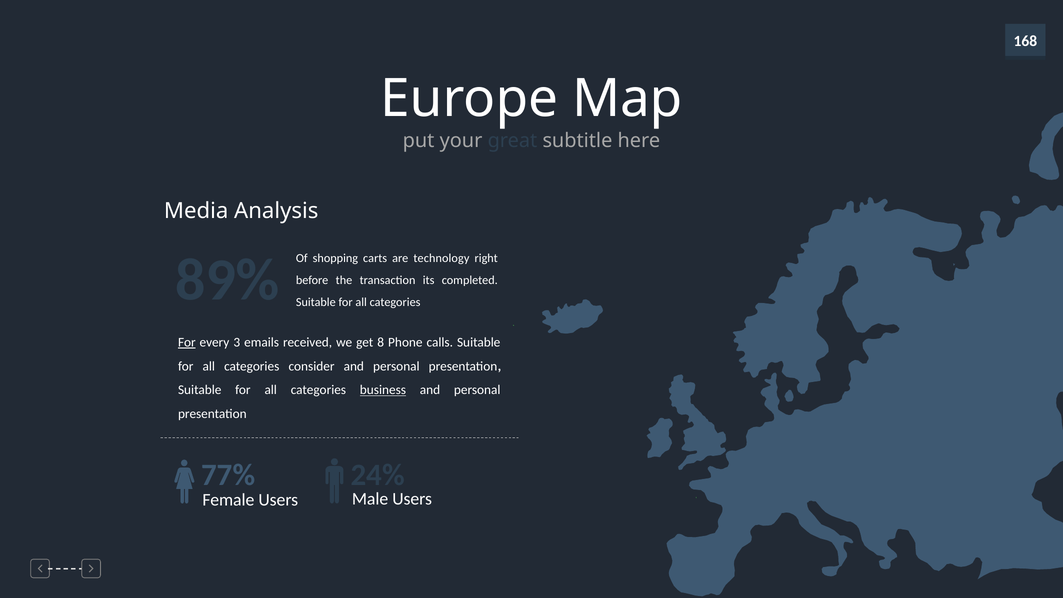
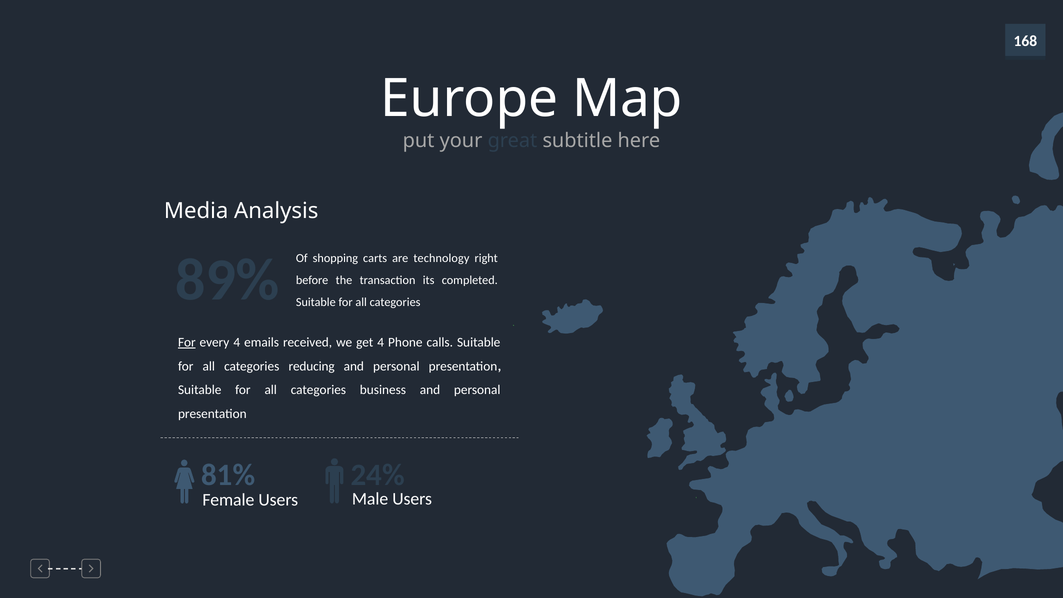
every 3: 3 -> 4
get 8: 8 -> 4
consider: consider -> reducing
business underline: present -> none
77%: 77% -> 81%
